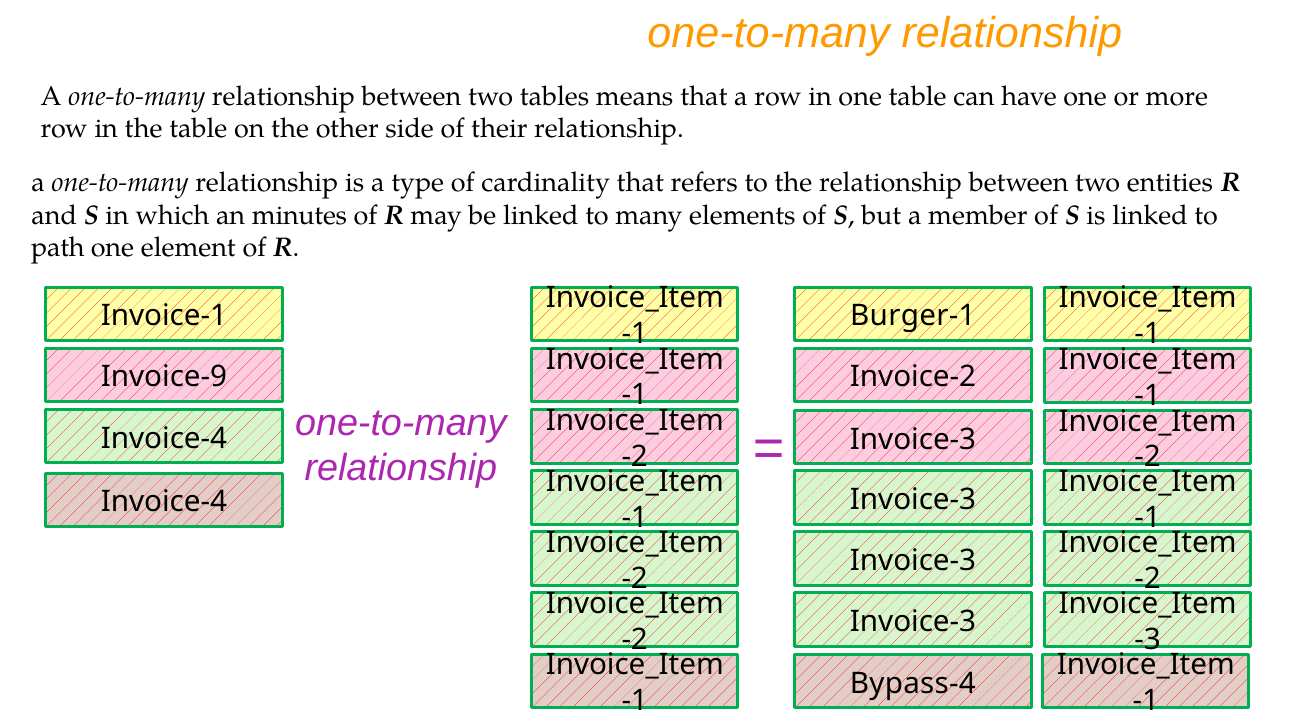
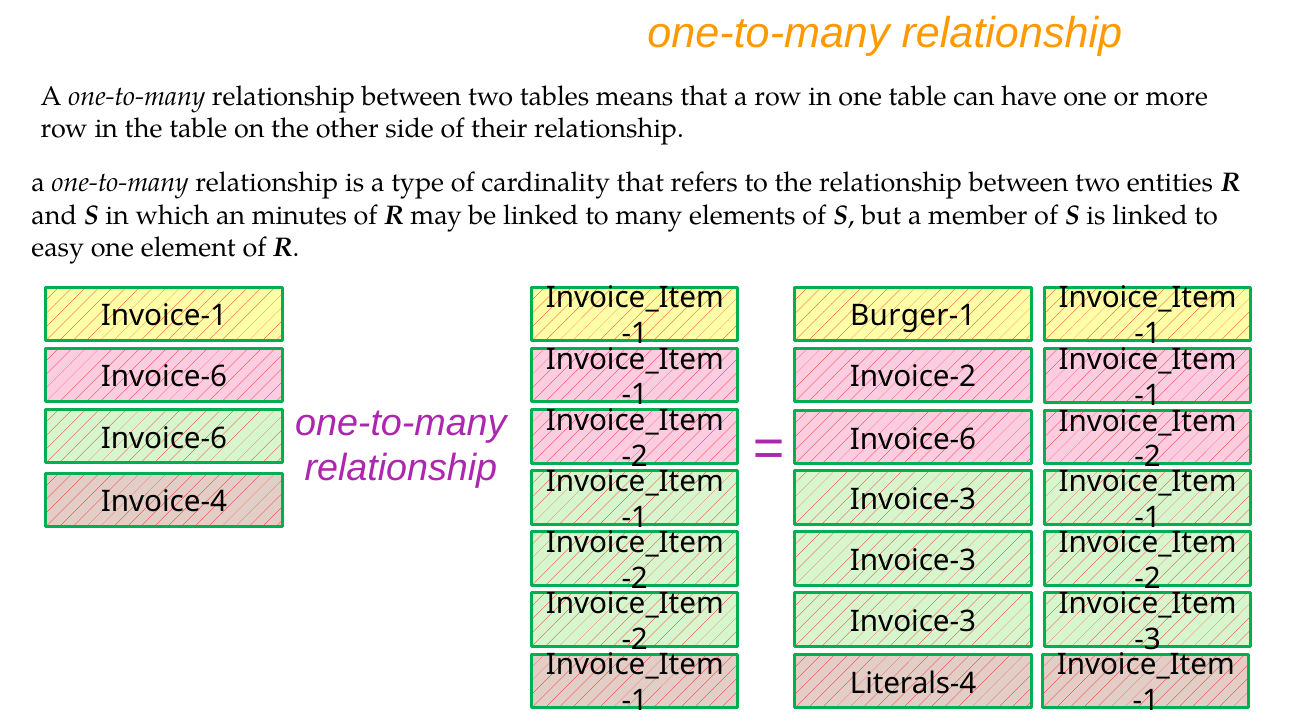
path: path -> easy
Invoice-9 at (164, 377): Invoice-9 -> Invoice-6
Invoice-4 at (164, 438): Invoice-4 -> Invoice-6
Invoice-3 at (913, 439): Invoice-3 -> Invoice-6
Bypass-4: Bypass-4 -> Literals-4
